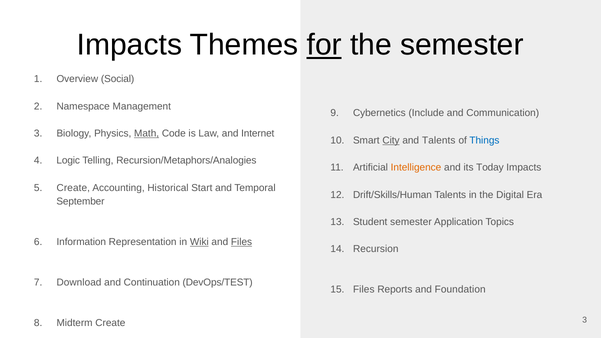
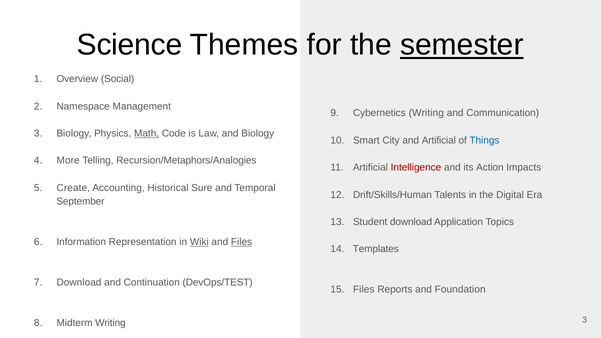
Impacts at (130, 45): Impacts -> Science
for underline: present -> none
semester at (462, 45) underline: none -> present
Cybernetics Include: Include -> Writing
and Internet: Internet -> Biology
City underline: present -> none
and Talents: Talents -> Artificial
Logic: Logic -> More
Intelligence colour: orange -> red
Today: Today -> Action
Start: Start -> Sure
Student semester: semester -> download
Recursion: Recursion -> Templates
Midterm Create: Create -> Writing
